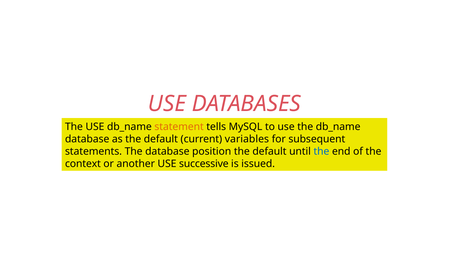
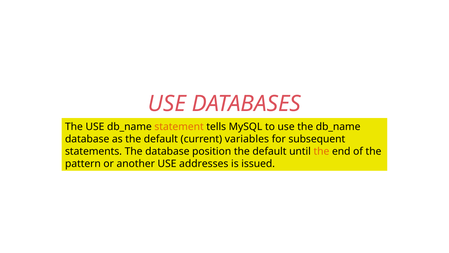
the at (321, 151) colour: blue -> orange
context: context -> pattern
successive: successive -> addresses
